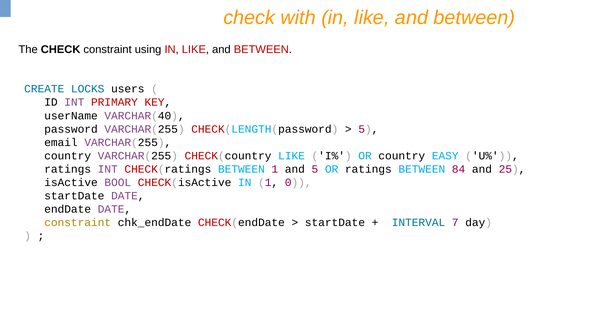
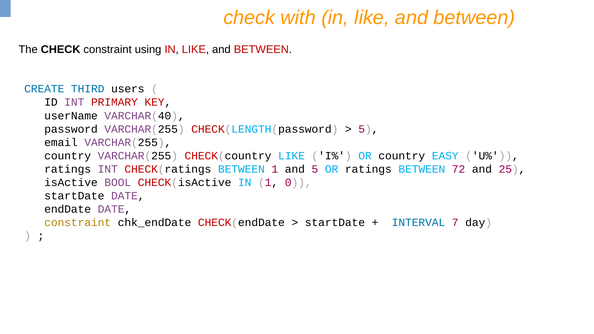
LOCKS: LOCKS -> THIRD
84: 84 -> 72
